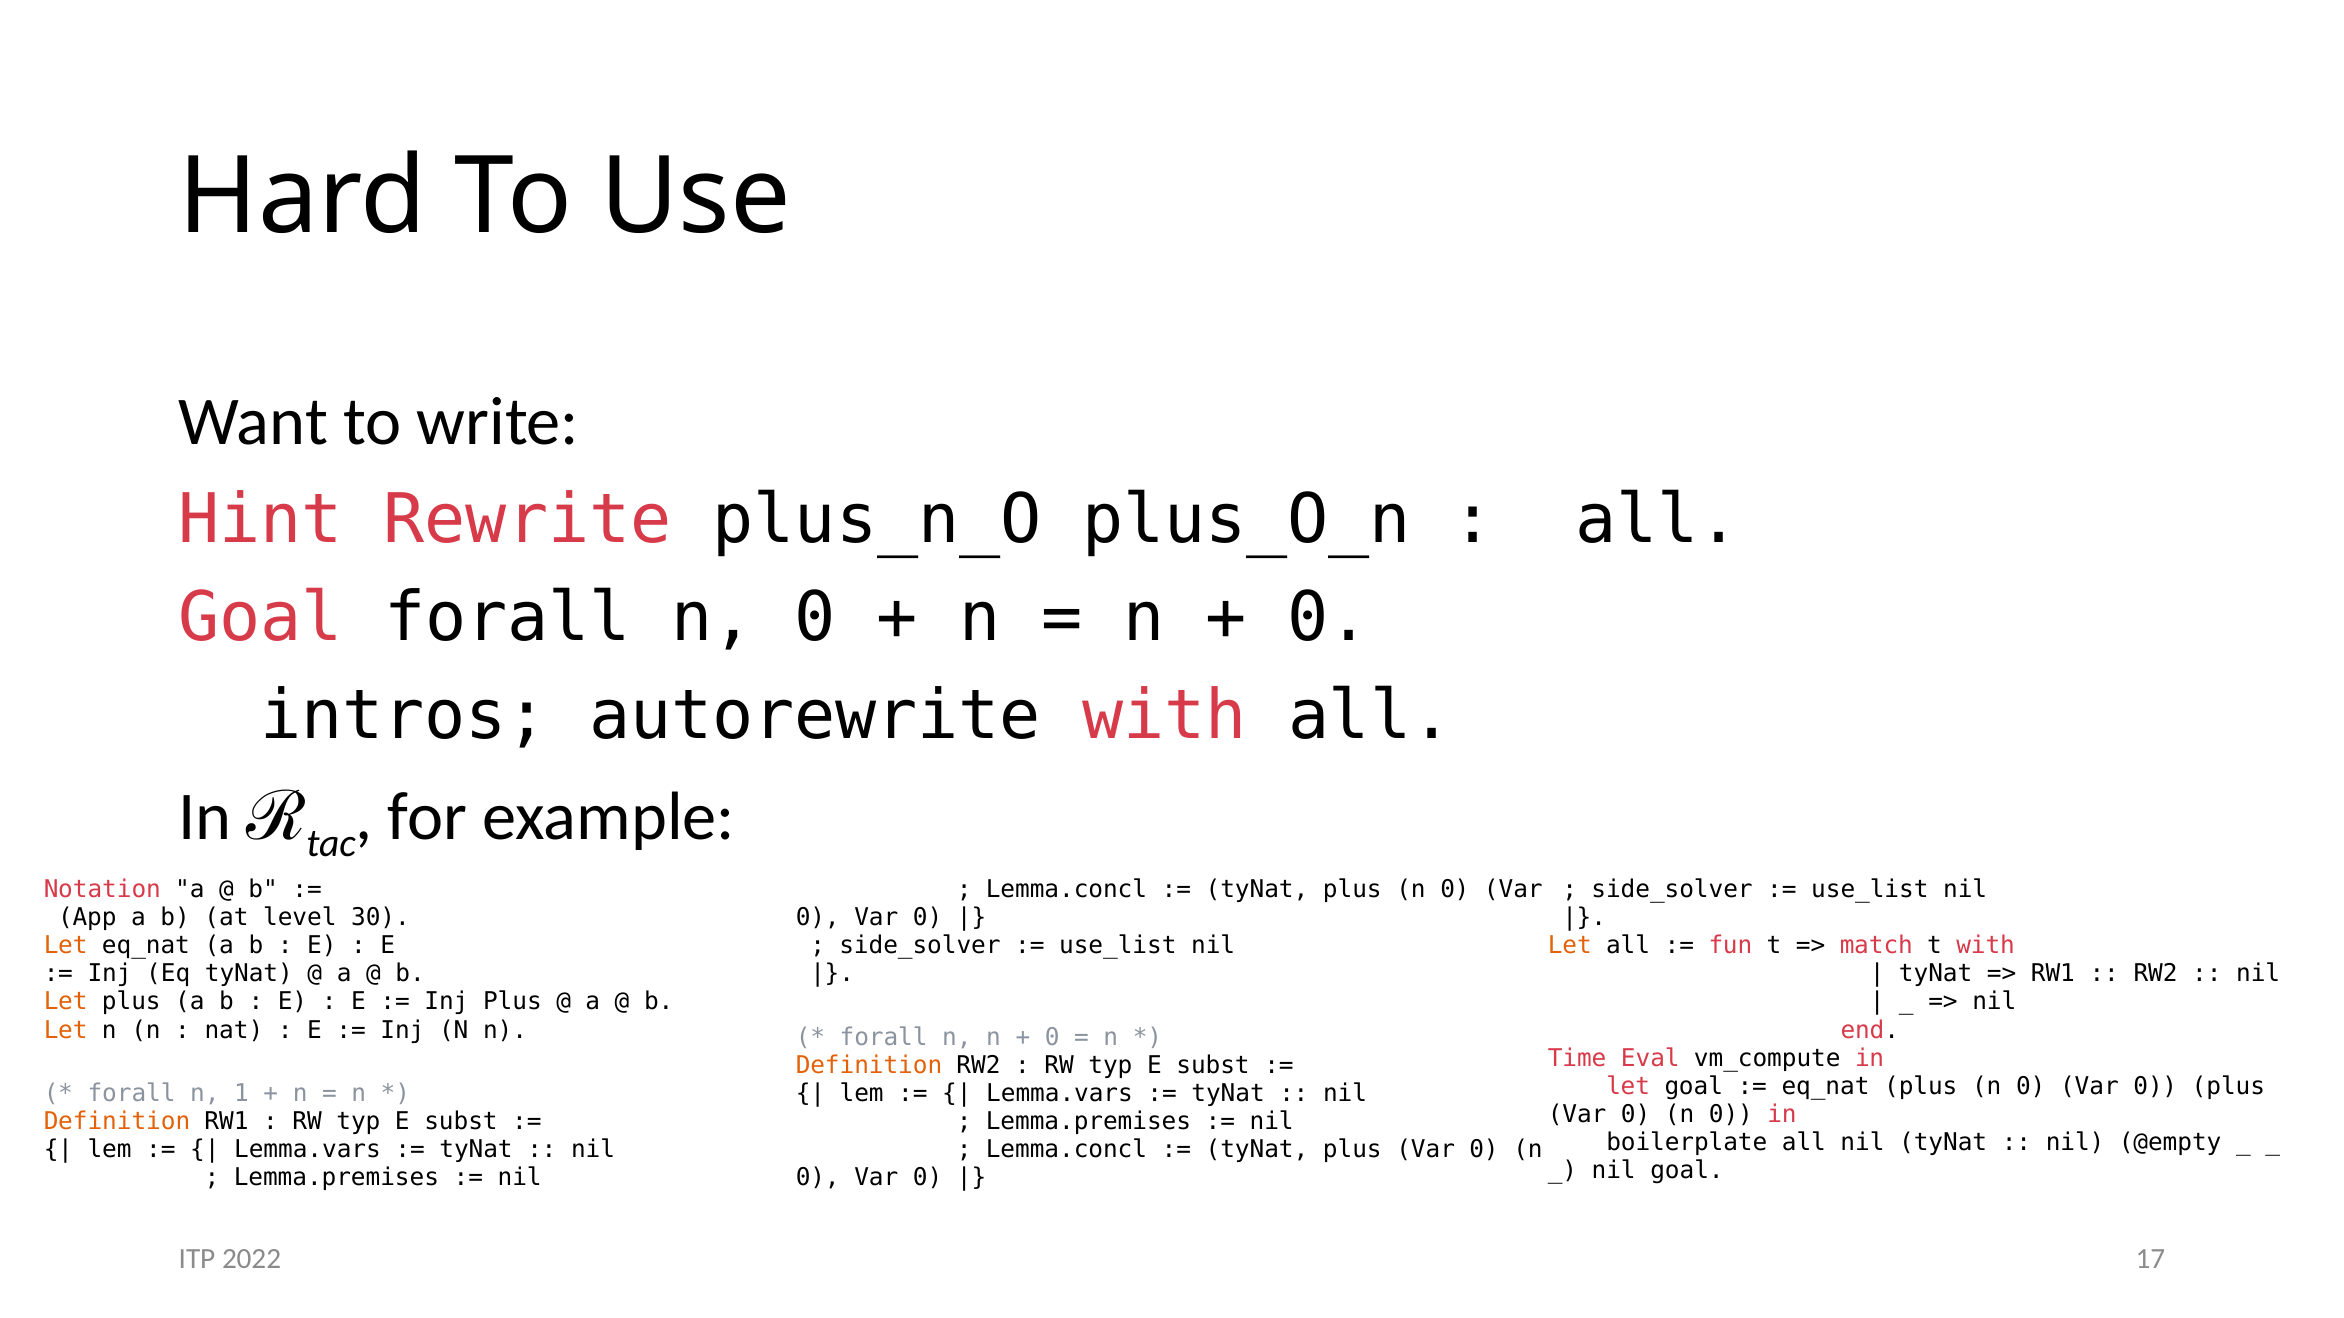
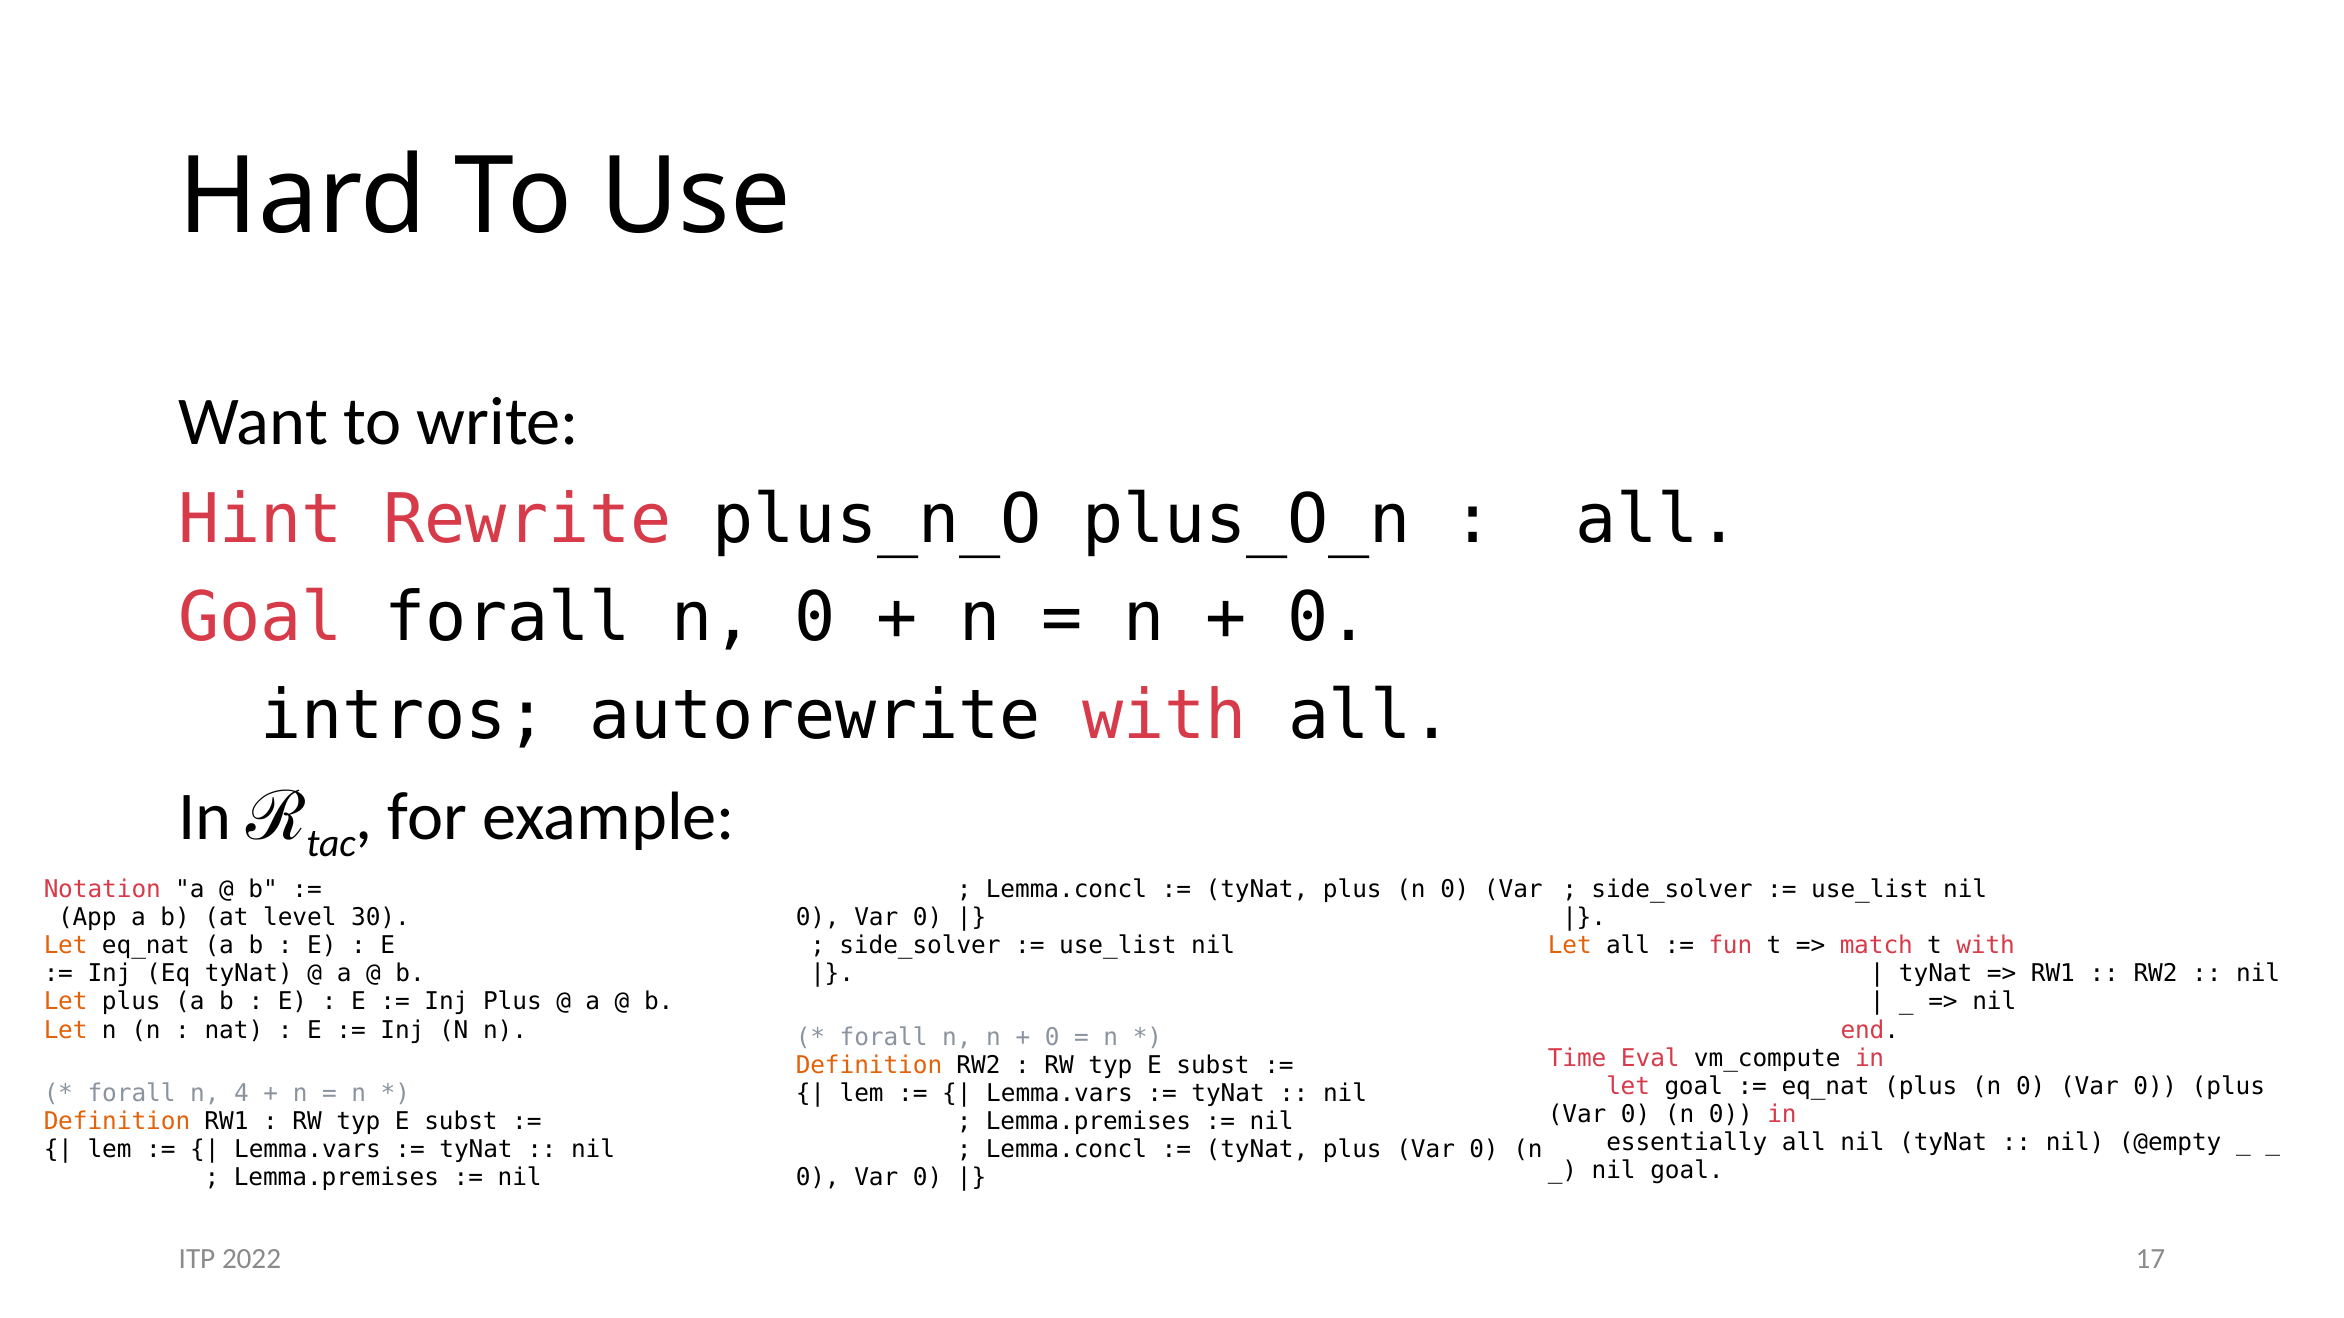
1: 1 -> 4
boilerplate: boilerplate -> essentially
